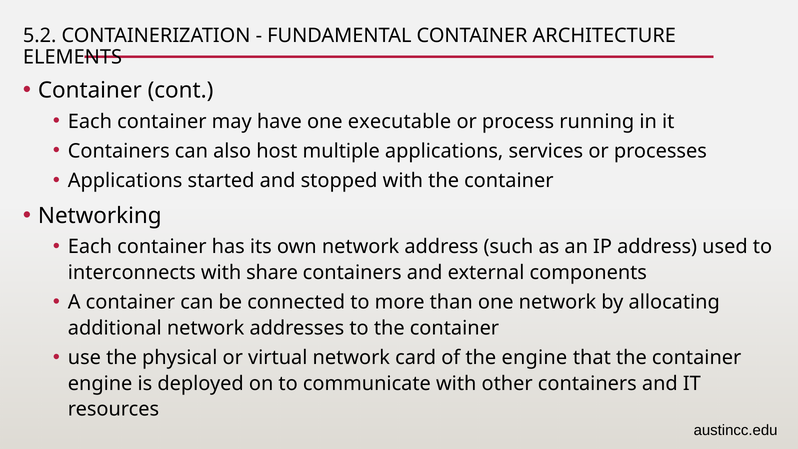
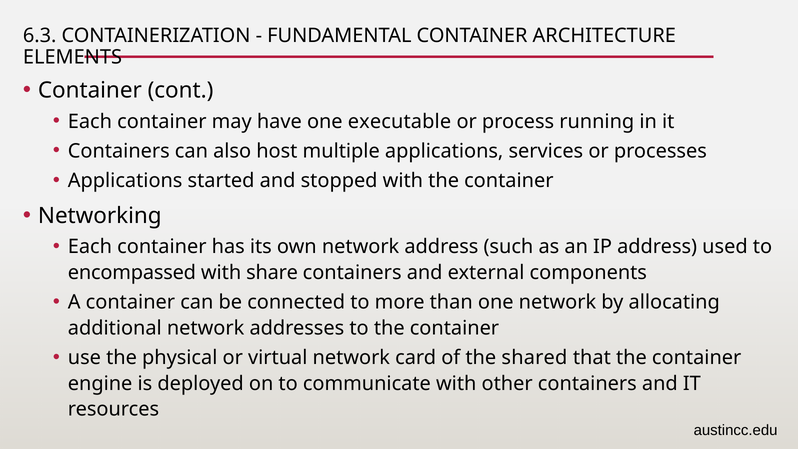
5.2: 5.2 -> 6.3
interconnects: interconnects -> encompassed
the engine: engine -> shared
